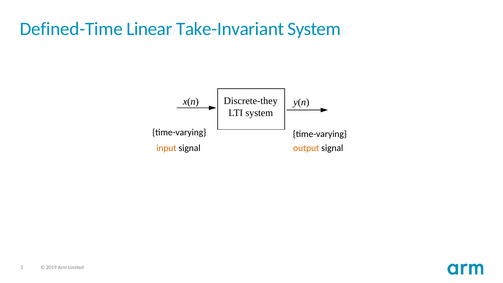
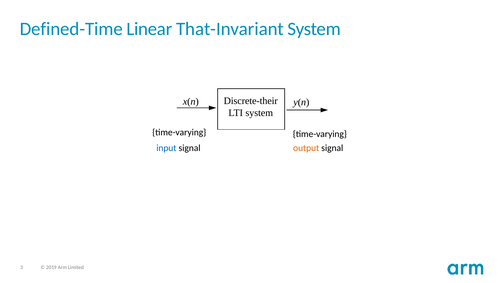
Take-Invariant: Take-Invariant -> That-Invariant
Discrete-they: Discrete-they -> Discrete-their
input colour: orange -> blue
